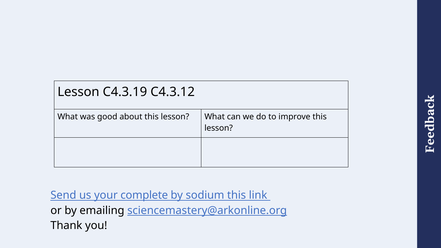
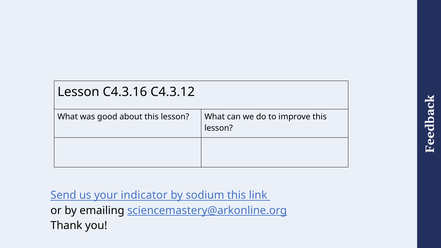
C4.3.19: C4.3.19 -> C4.3.16
complete: complete -> indicator
